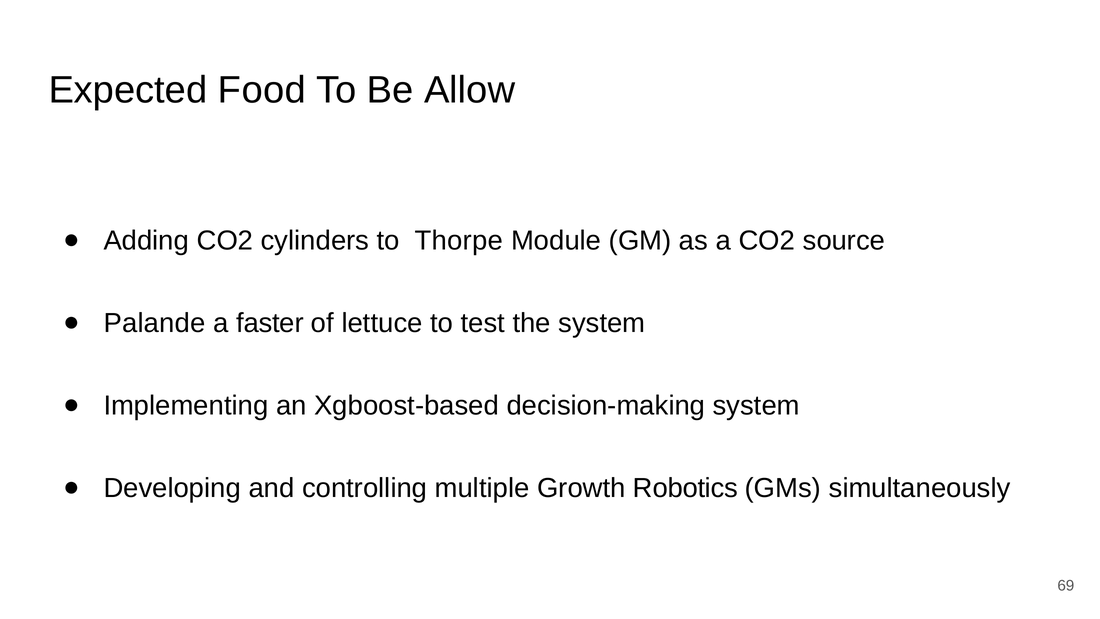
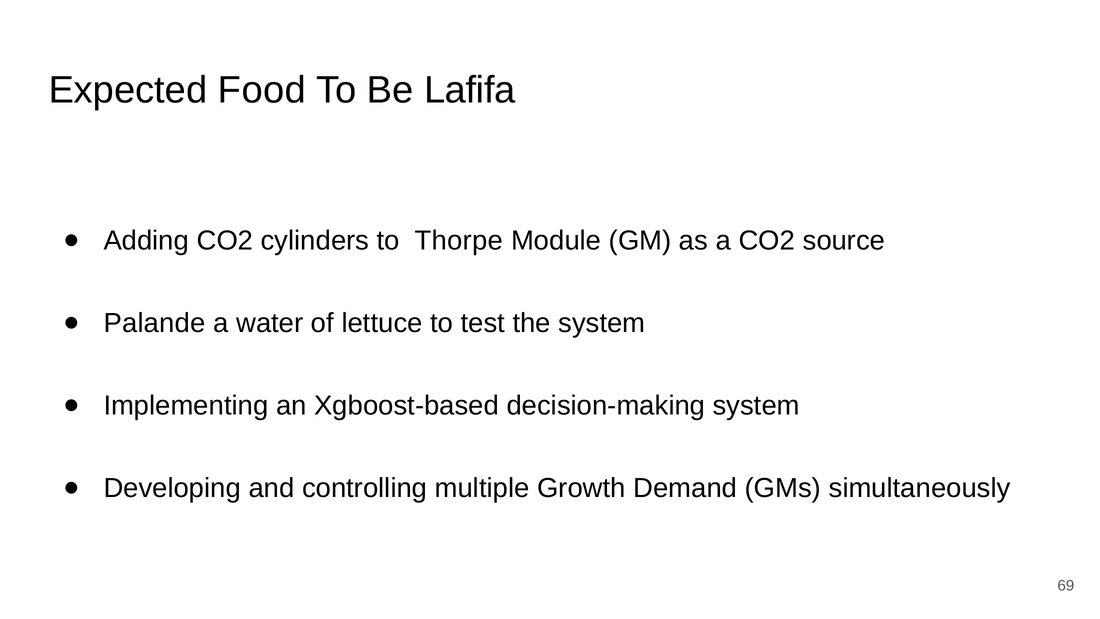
Allow: Allow -> Lafifa
faster: faster -> water
Robotics: Robotics -> Demand
